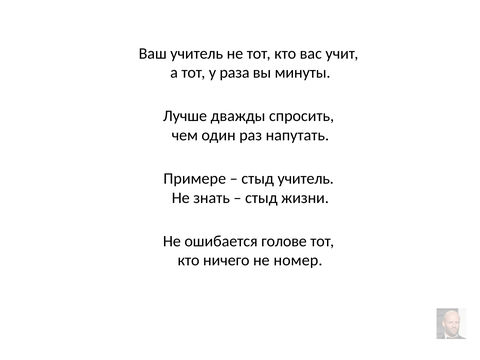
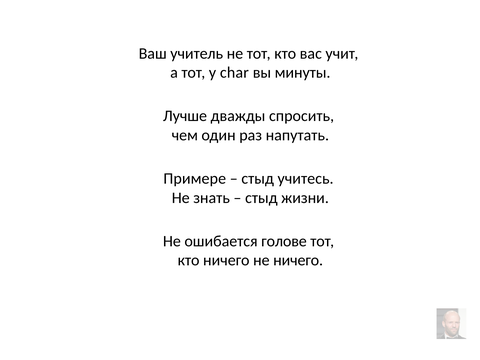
раза: раза -> char
стыд учитель: учитель -> учитесь
не номер: номер -> ничего
